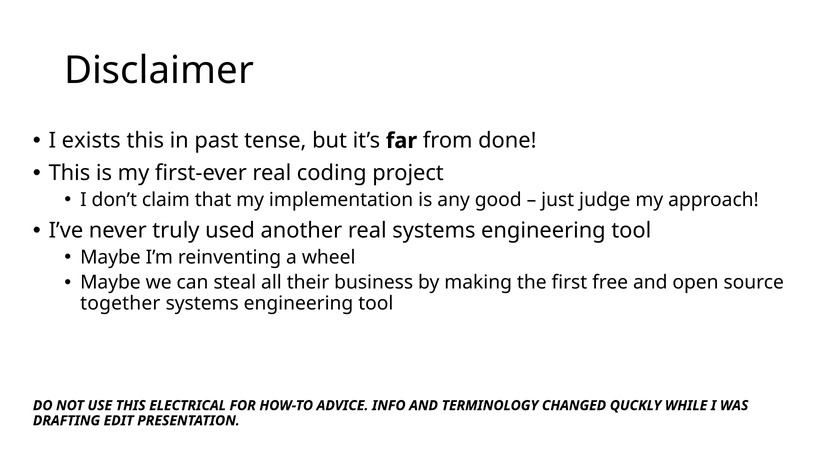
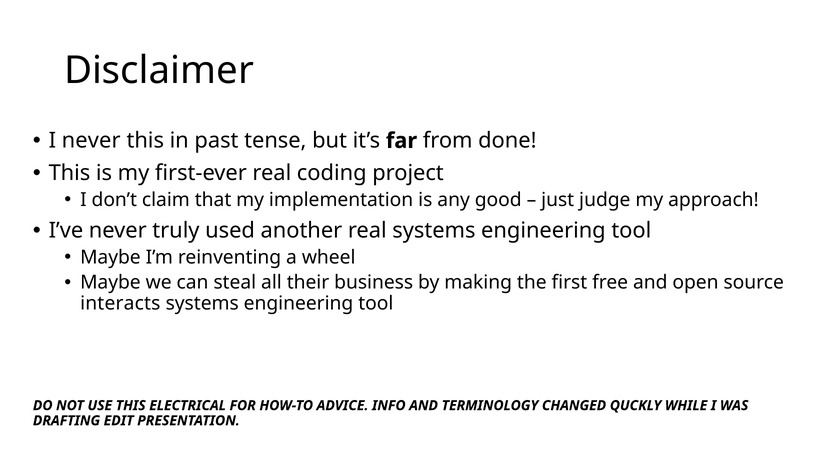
I exists: exists -> never
together: together -> interacts
